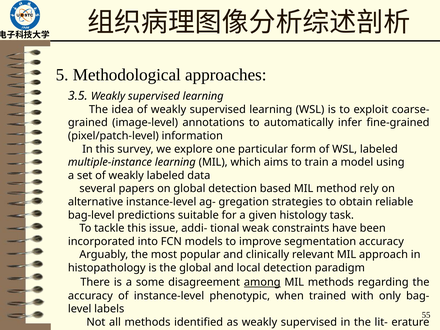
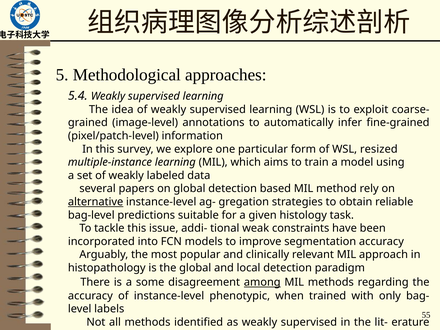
3.5: 3.5 -> 5.4
WSL labeled: labeled -> resized
alternative underline: none -> present
